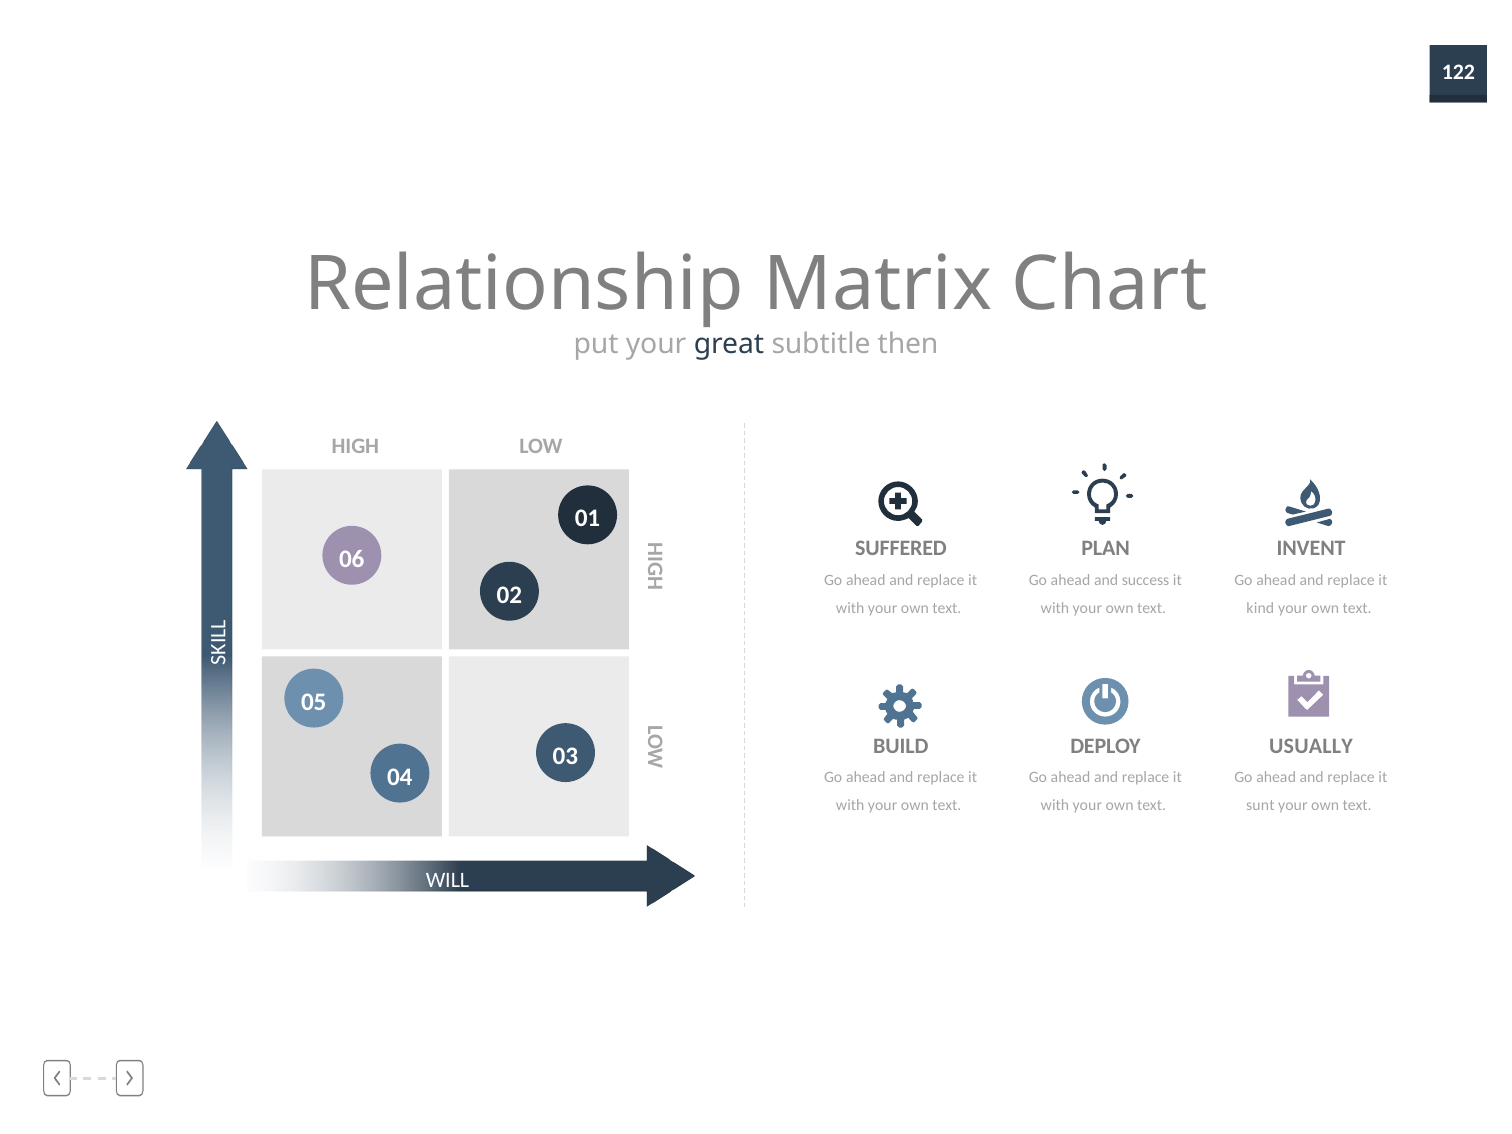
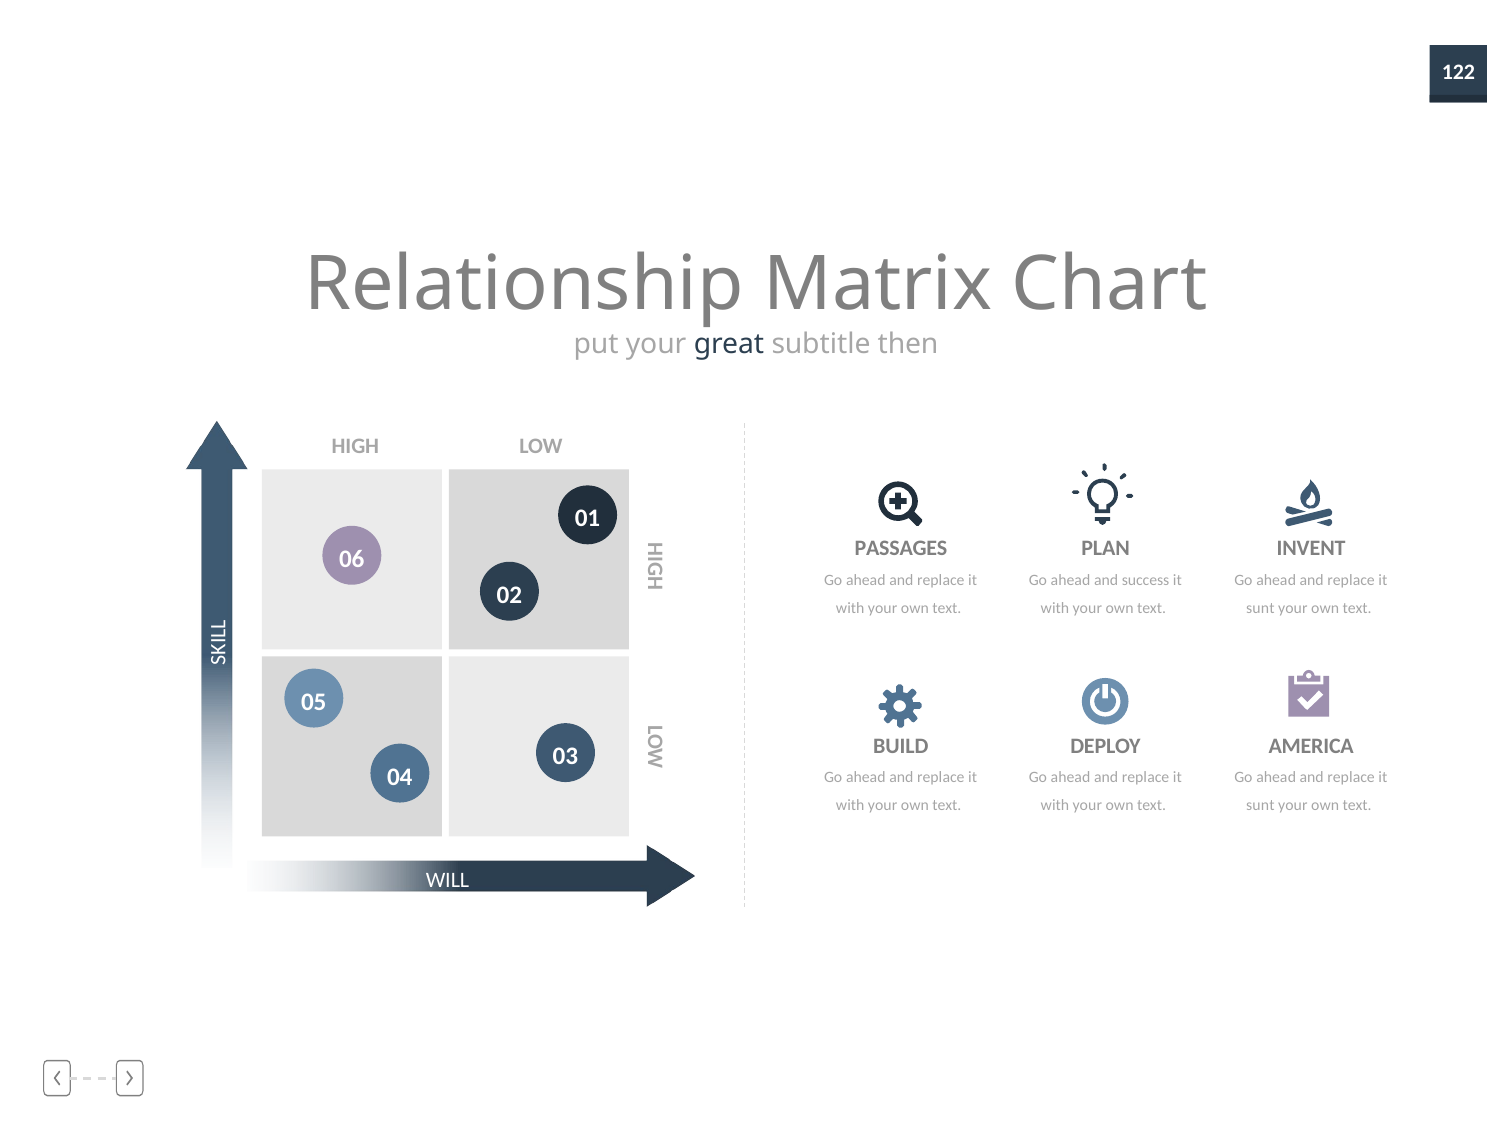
SUFFERED: SUFFERED -> PASSAGES
kind at (1260, 608): kind -> sunt
USUALLY: USUALLY -> AMERICA
